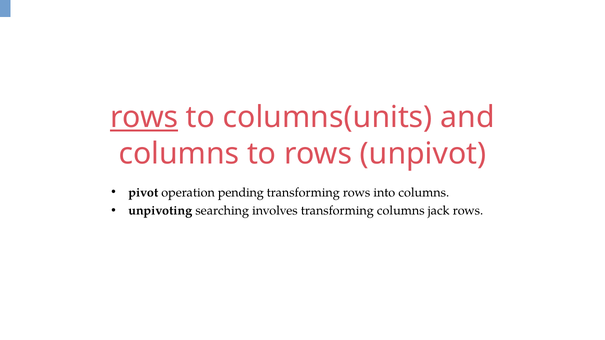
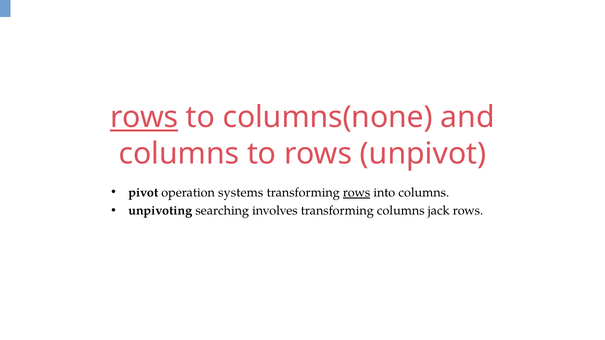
columns(units: columns(units -> columns(none
pending: pending -> systems
rows at (357, 193) underline: none -> present
